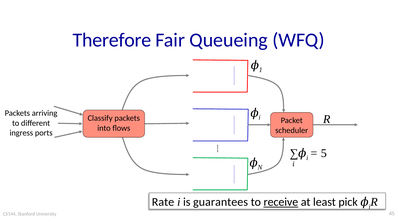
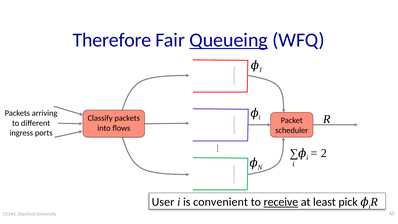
Queueing underline: none -> present
5: 5 -> 2
Rate: Rate -> User
guarantees: guarantees -> convenient
